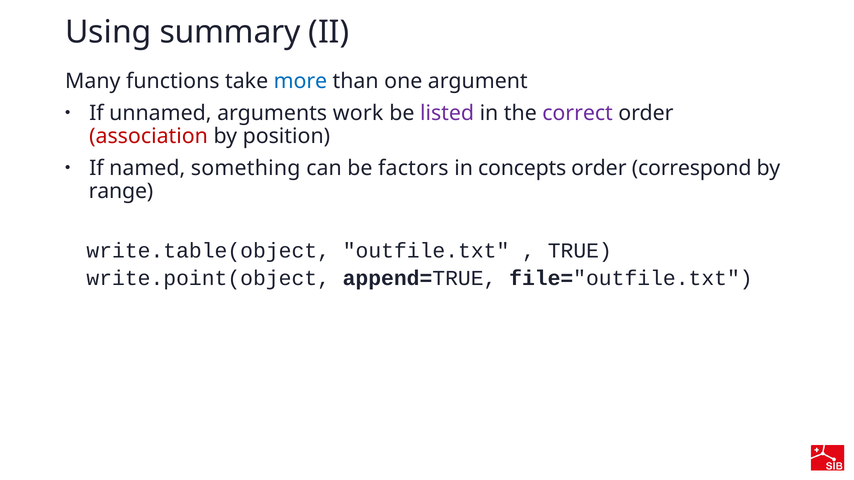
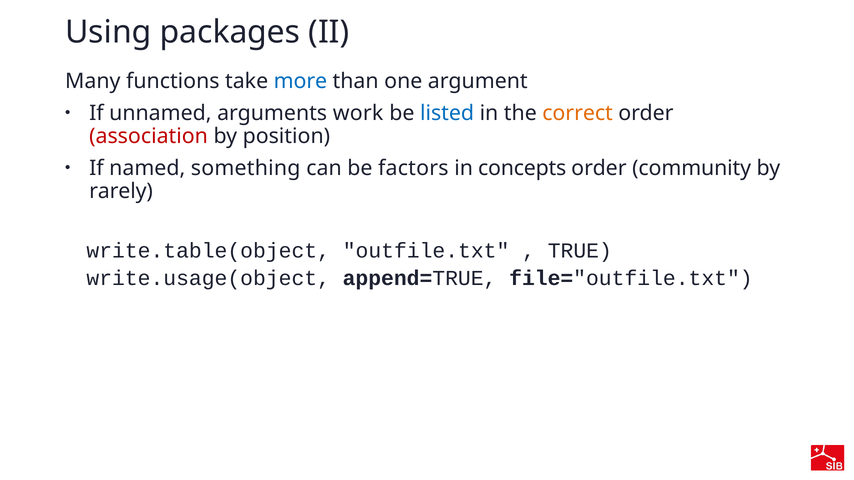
summary: summary -> packages
listed colour: purple -> blue
correct colour: purple -> orange
correspond: correspond -> community
range: range -> rarely
write.point(object: write.point(object -> write.usage(object
